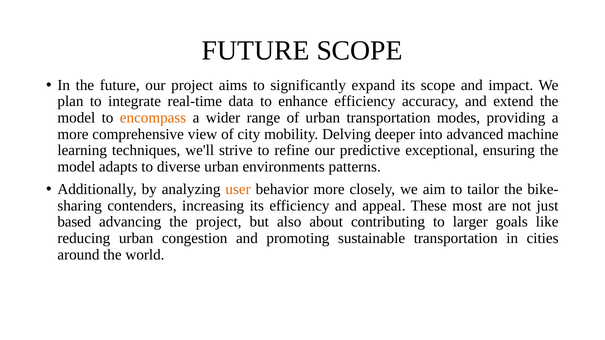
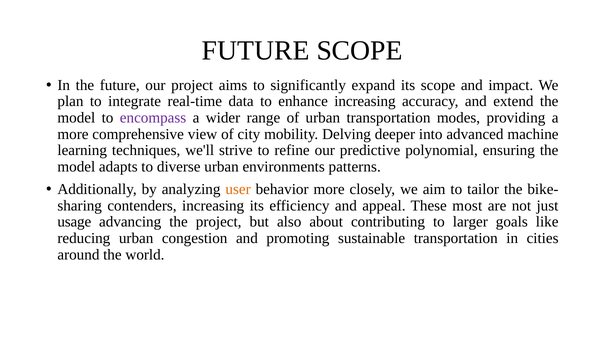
enhance efficiency: efficiency -> increasing
encompass colour: orange -> purple
exceptional: exceptional -> polynomial
based: based -> usage
